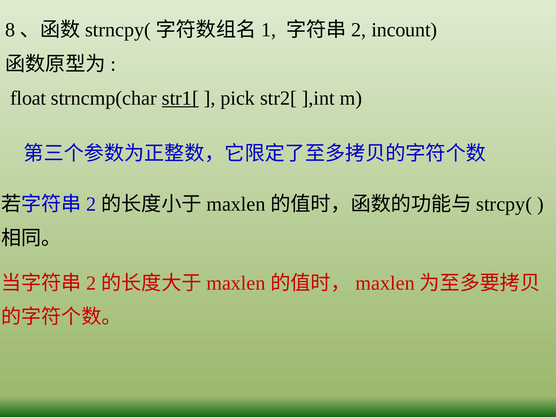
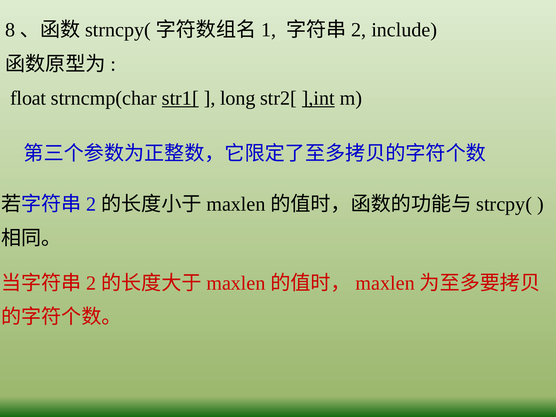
incount: incount -> include
pick: pick -> long
],int underline: none -> present
